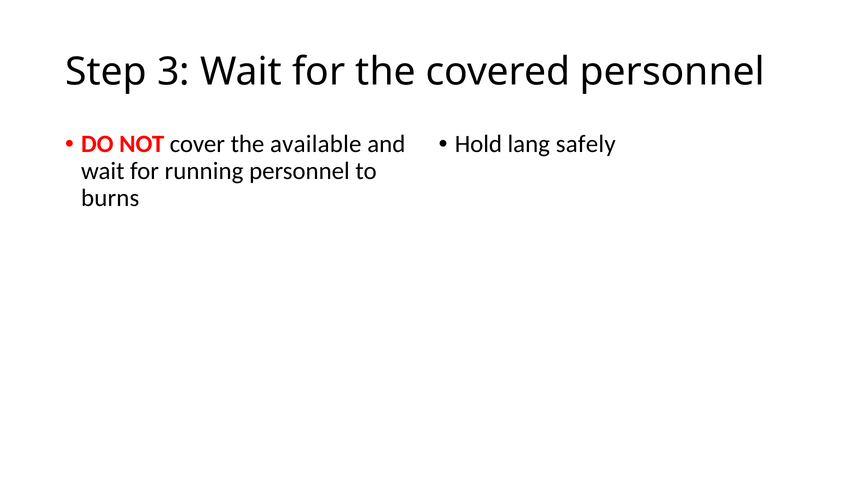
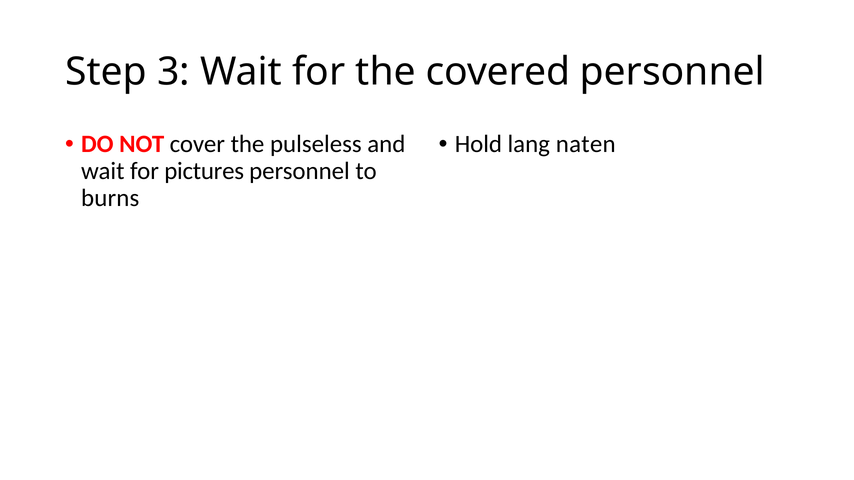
available: available -> pulseless
safely: safely -> naten
running: running -> pictures
